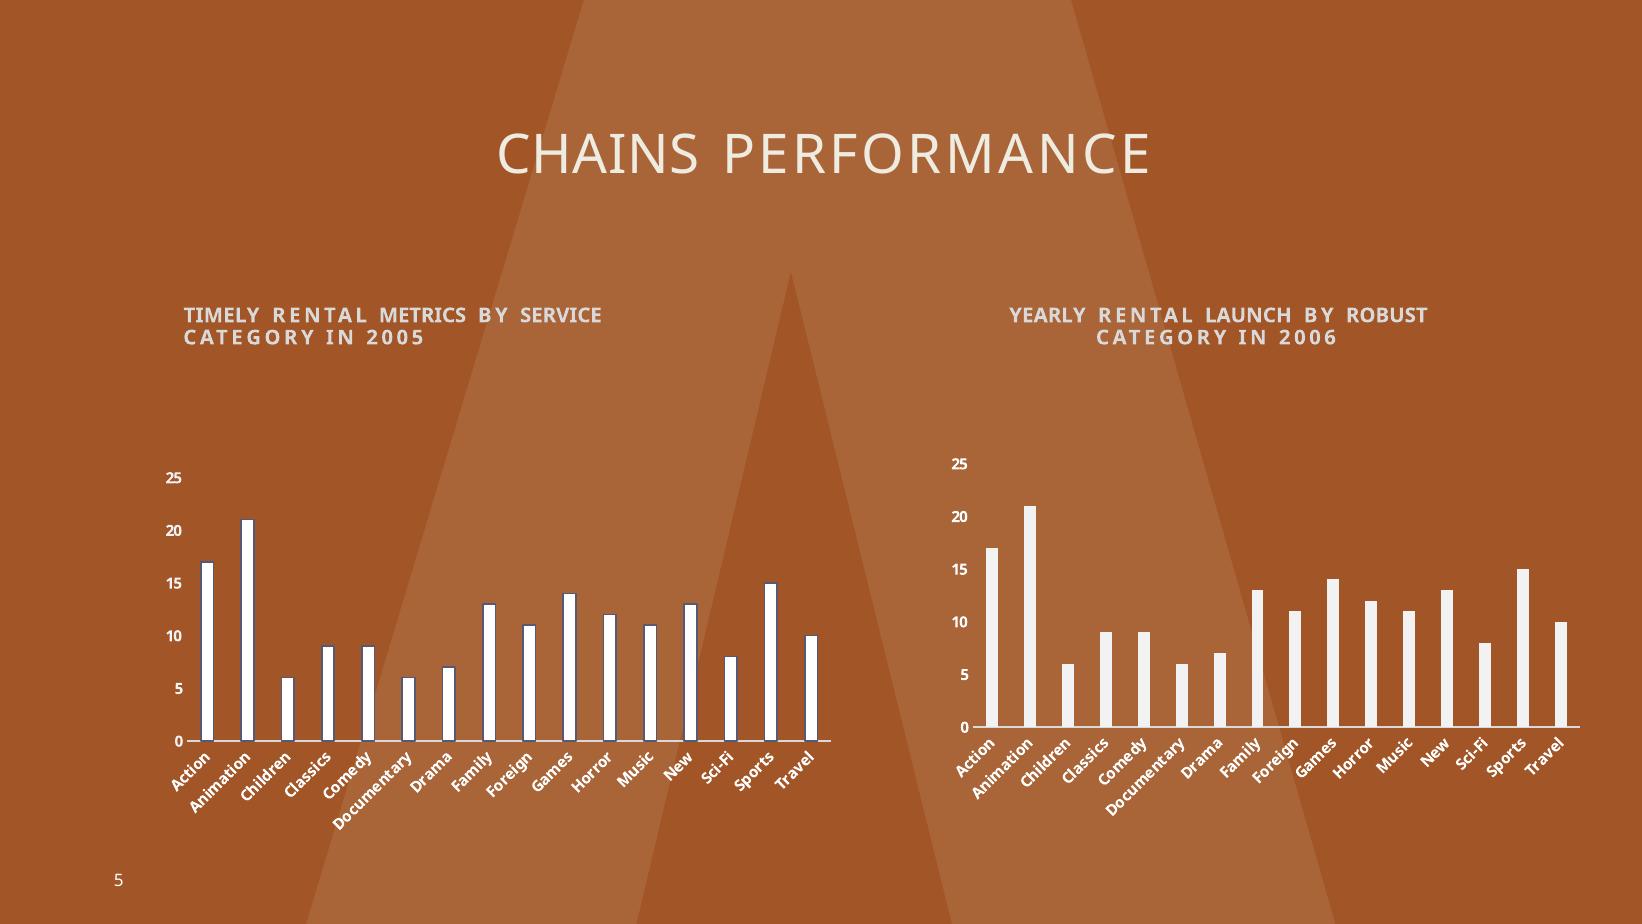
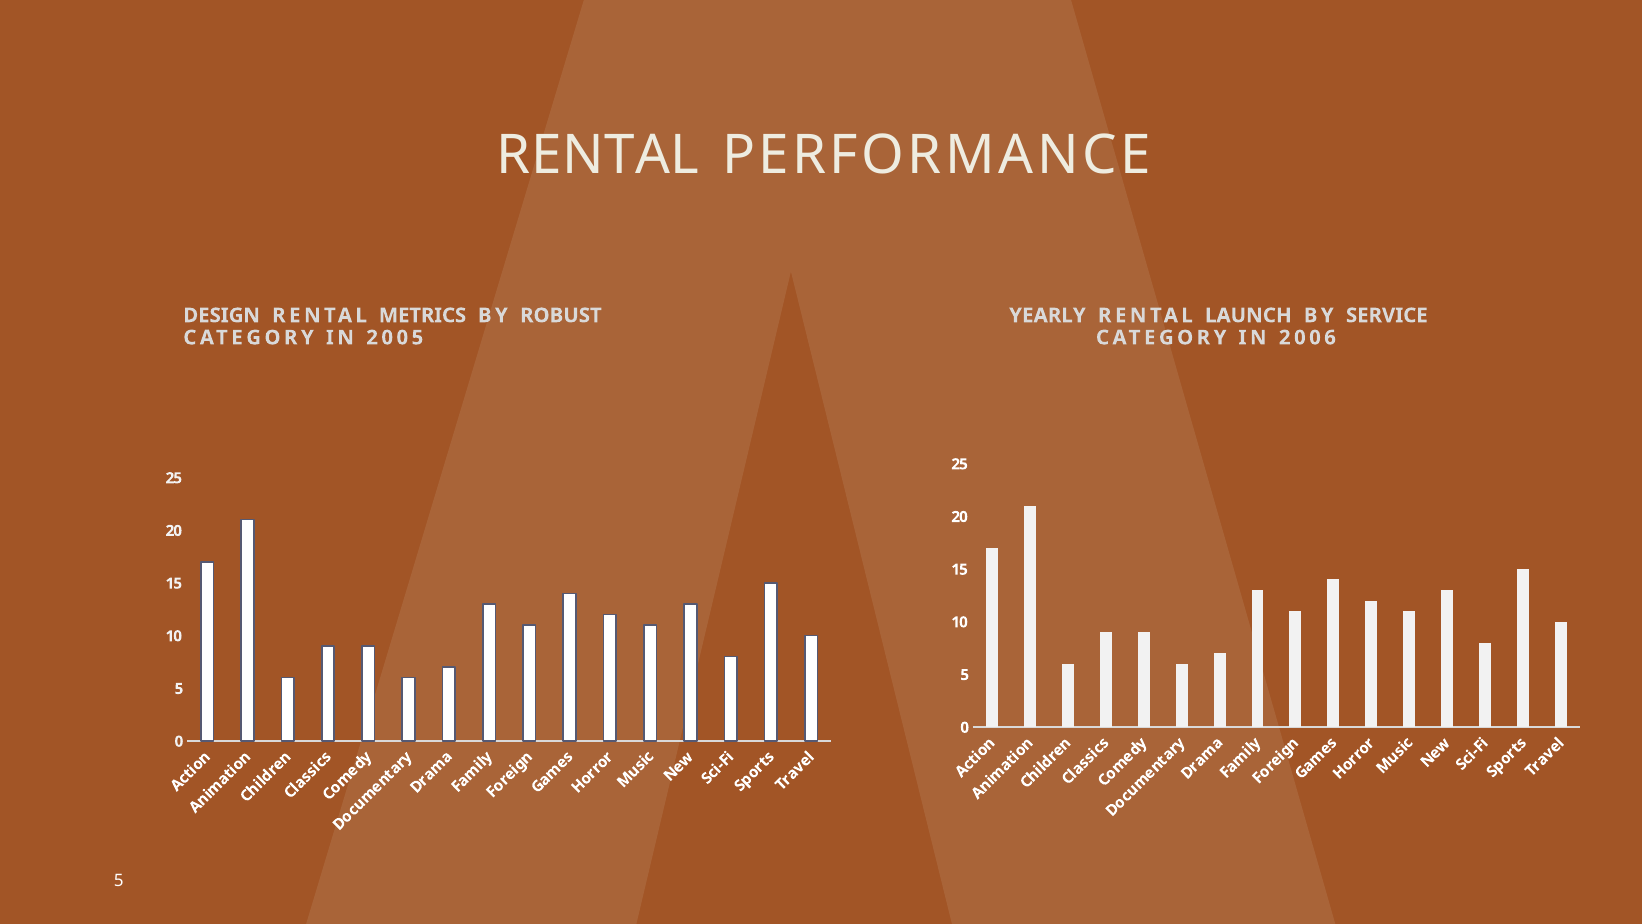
CHAINS at (598, 156): CHAINS -> RENTAL
TIMELY: TIMELY -> DESIGN
SERVICE: SERVICE -> ROBUST
ROBUST: ROBUST -> SERVICE
